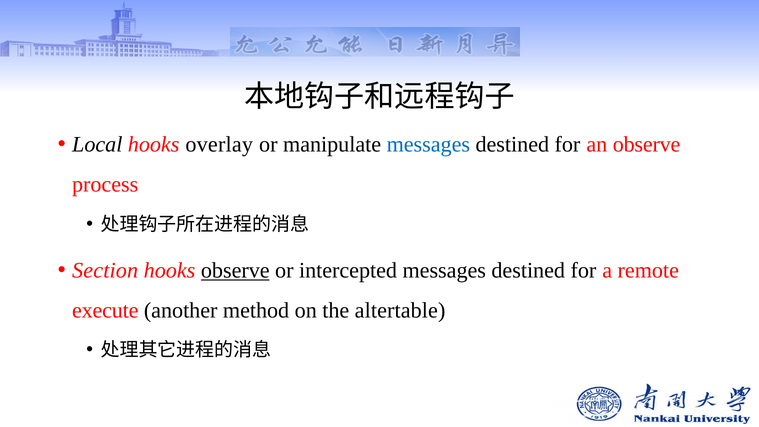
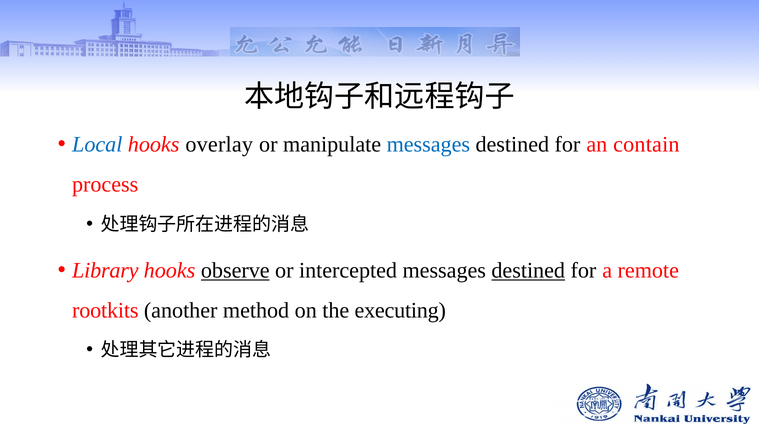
Local colour: black -> blue
an observe: observe -> contain
Section: Section -> Library
destined at (528, 270) underline: none -> present
execute: execute -> rootkits
altertable: altertable -> executing
